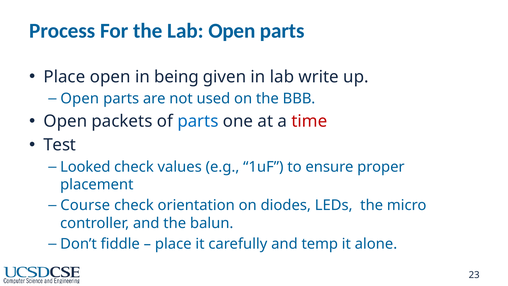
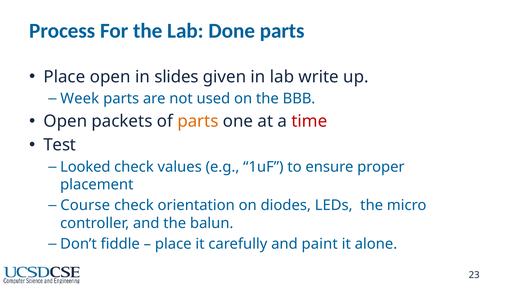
Lab Open: Open -> Done
being: being -> slides
Open at (80, 99): Open -> Week
parts at (198, 121) colour: blue -> orange
temp: temp -> paint
